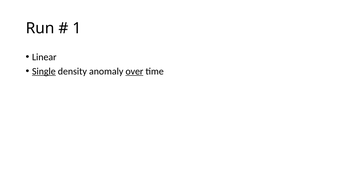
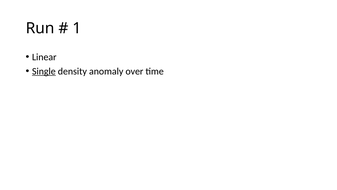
over underline: present -> none
